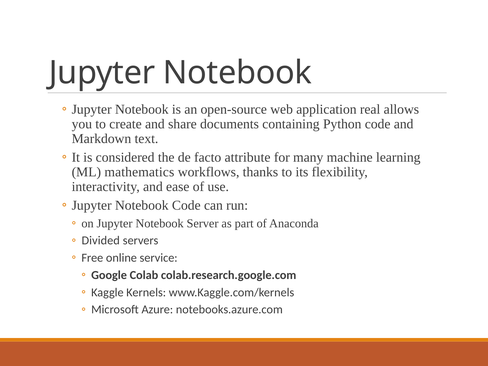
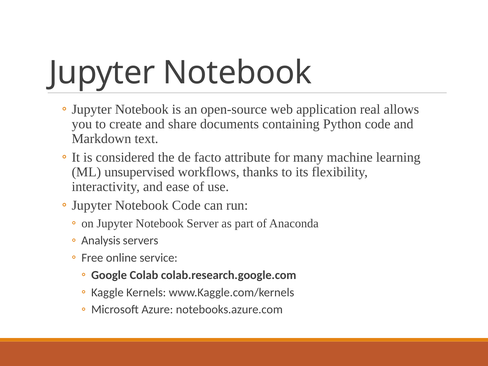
mathematics: mathematics -> unsupervised
Divided: Divided -> Analysis
